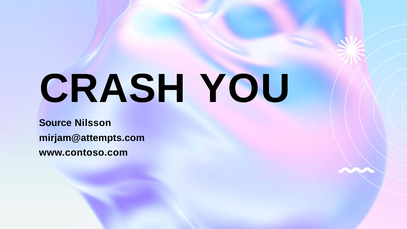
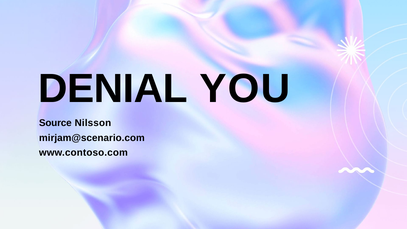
CRASH: CRASH -> DENIAL
mirjam@attempts.com: mirjam@attempts.com -> mirjam@scenario.com
